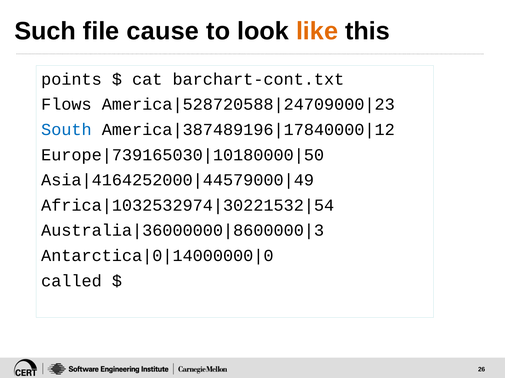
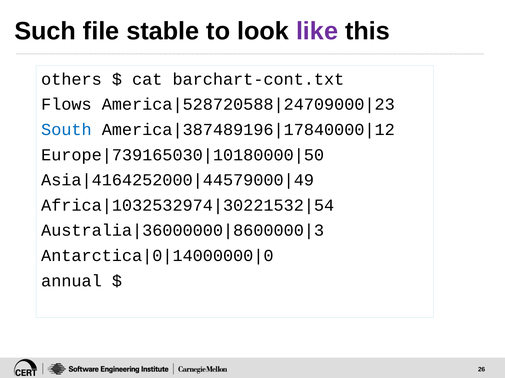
cause: cause -> stable
like colour: orange -> purple
points: points -> others
called: called -> annual
